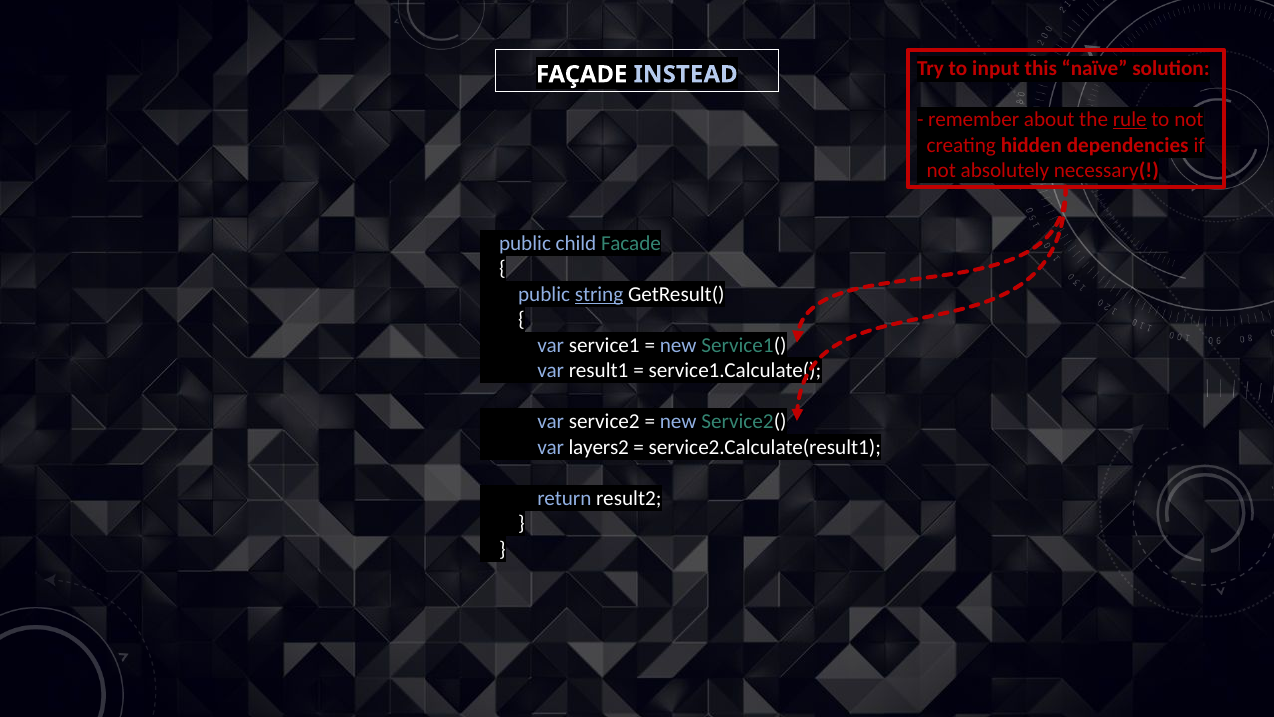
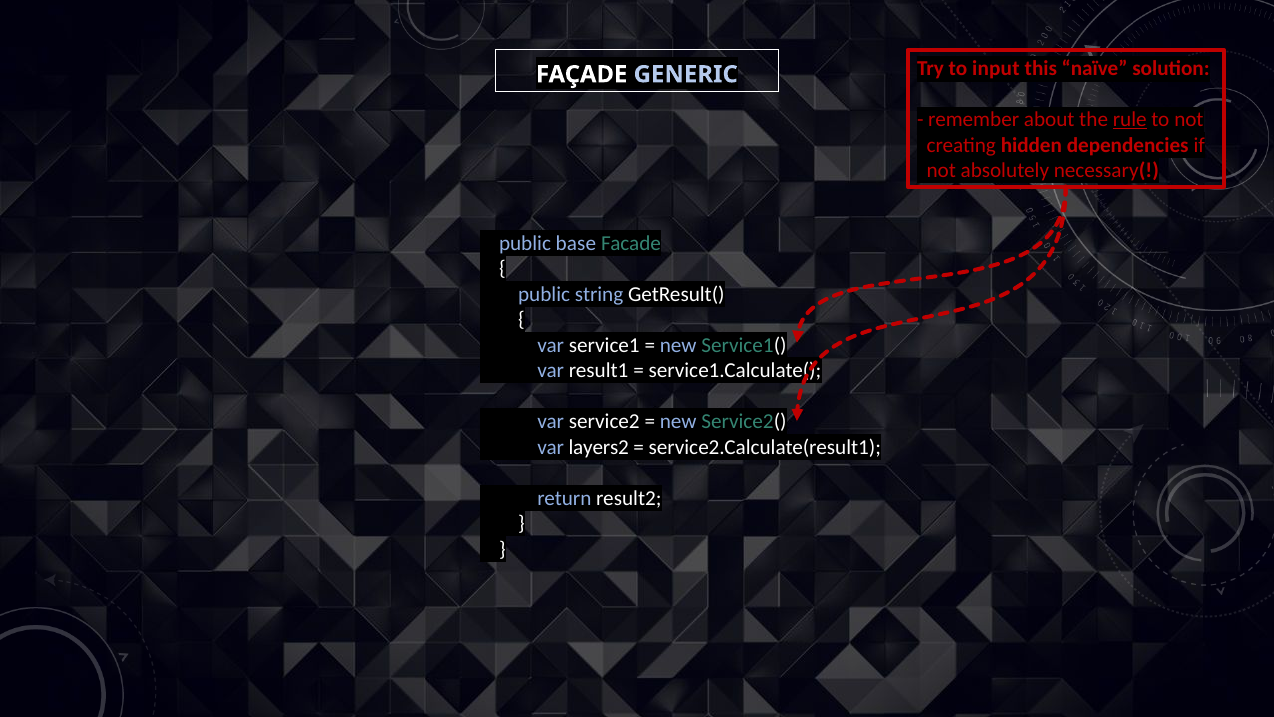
INSTEAD: INSTEAD -> GENERIC
child: child -> base
string underline: present -> none
